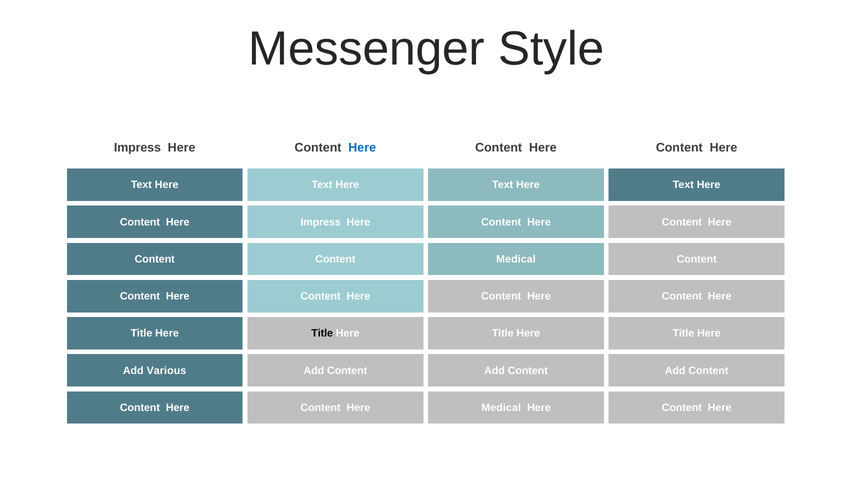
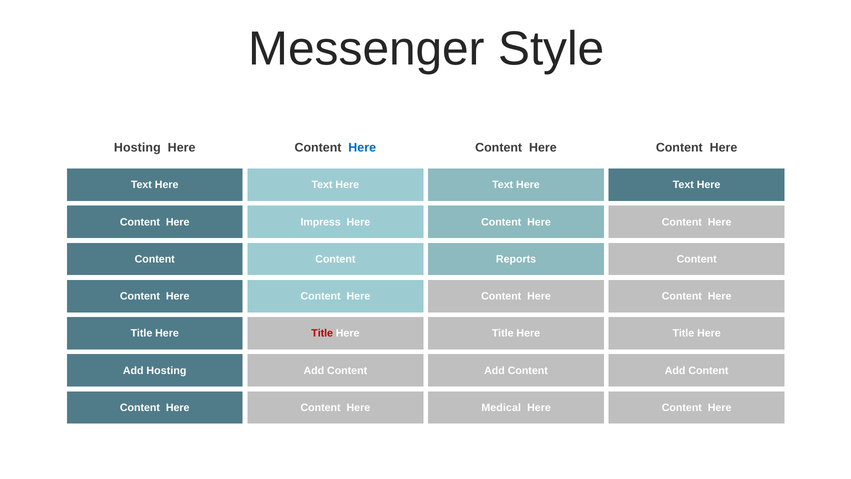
Impress at (137, 148): Impress -> Hosting
Content Medical: Medical -> Reports
Title at (322, 333) colour: black -> red
Add Various: Various -> Hosting
